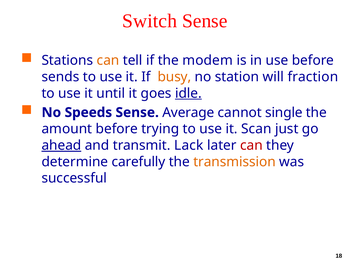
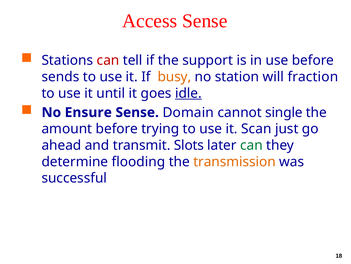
Switch: Switch -> Access
can at (108, 60) colour: orange -> red
modem: modem -> support
Speeds: Speeds -> Ensure
Average: Average -> Domain
ahead underline: present -> none
Lack: Lack -> Slots
can at (251, 145) colour: red -> green
carefully: carefully -> flooding
